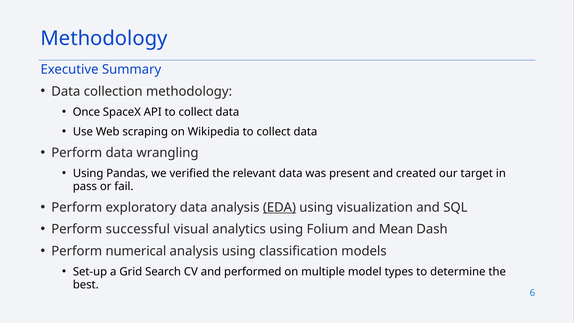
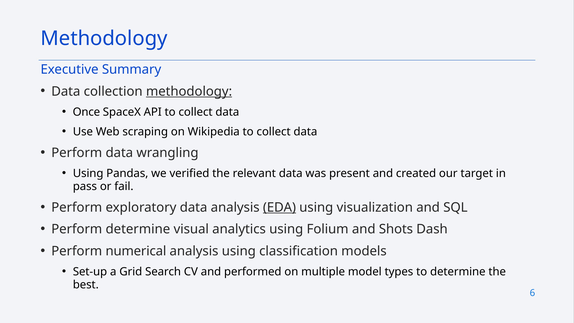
methodology at (189, 91) underline: none -> present
Perform successful: successful -> determine
Mean: Mean -> Shots
